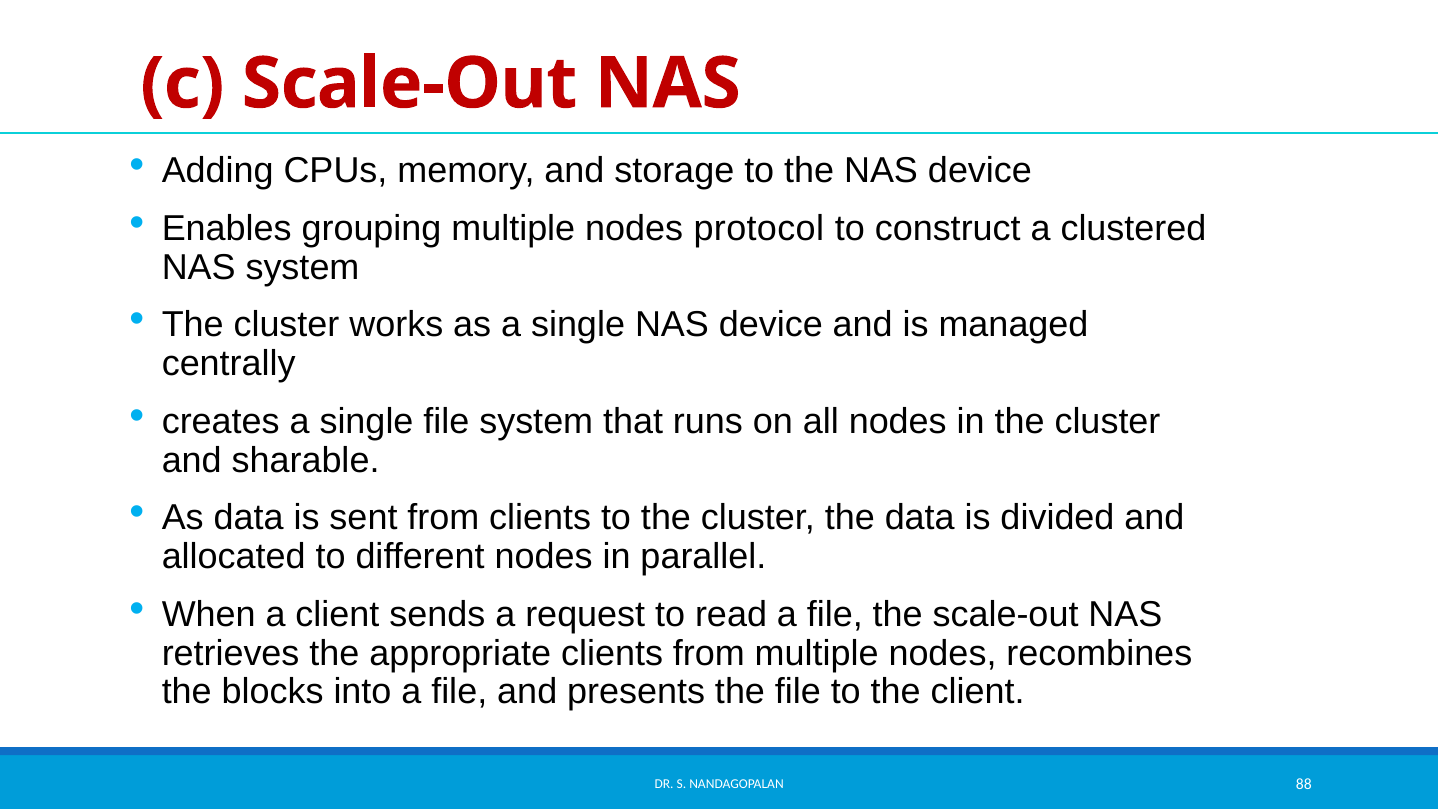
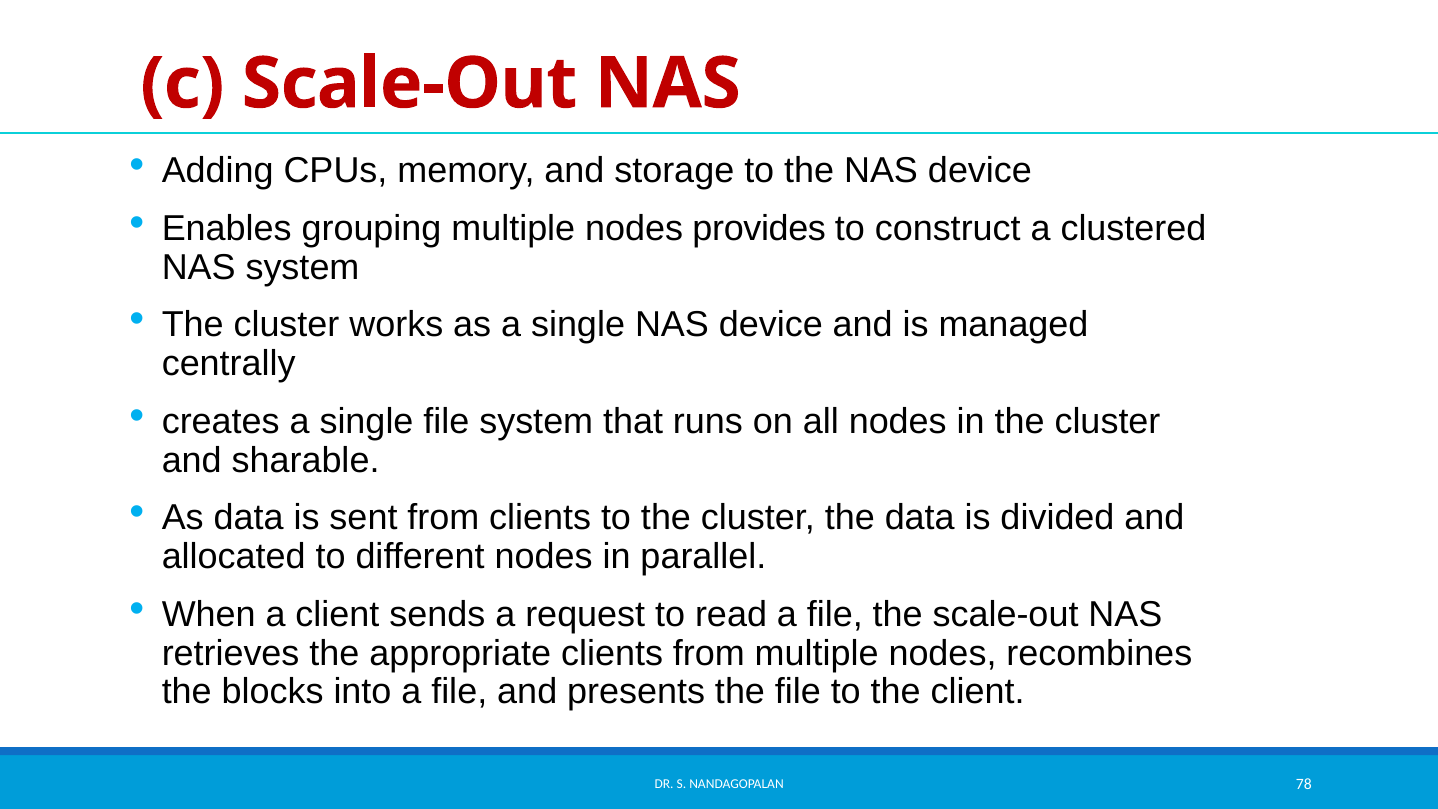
protocol: protocol -> provides
88: 88 -> 78
